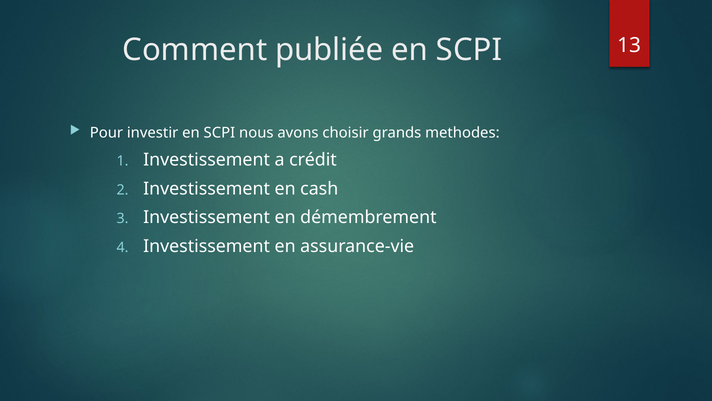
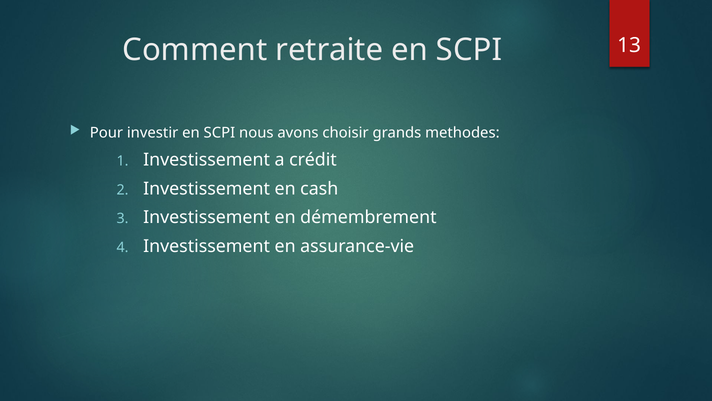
publiée: publiée -> retraite
